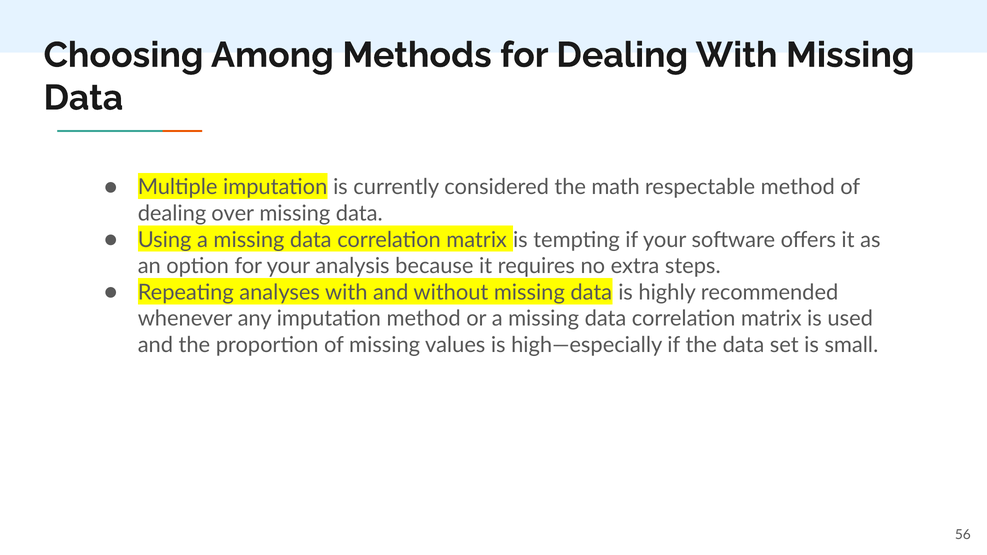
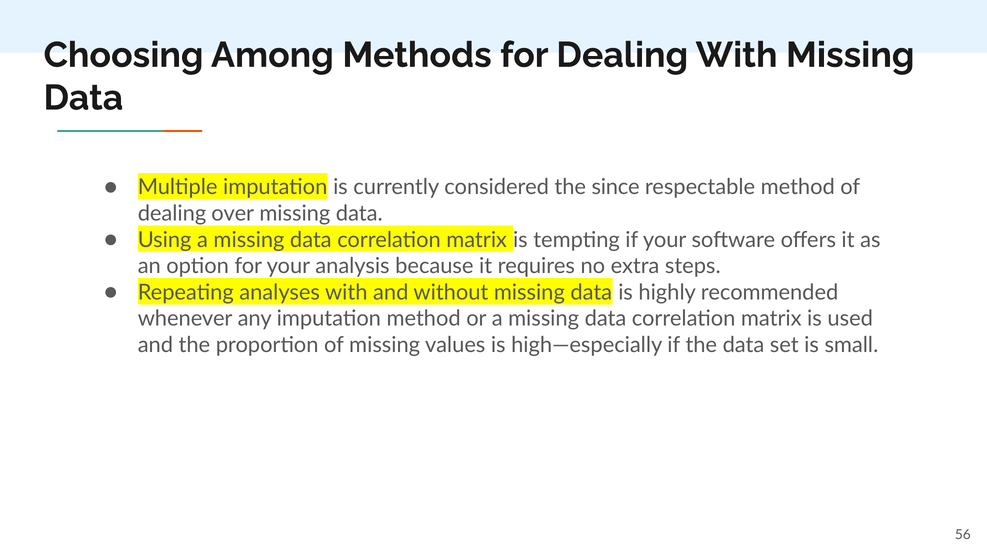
math: math -> since
